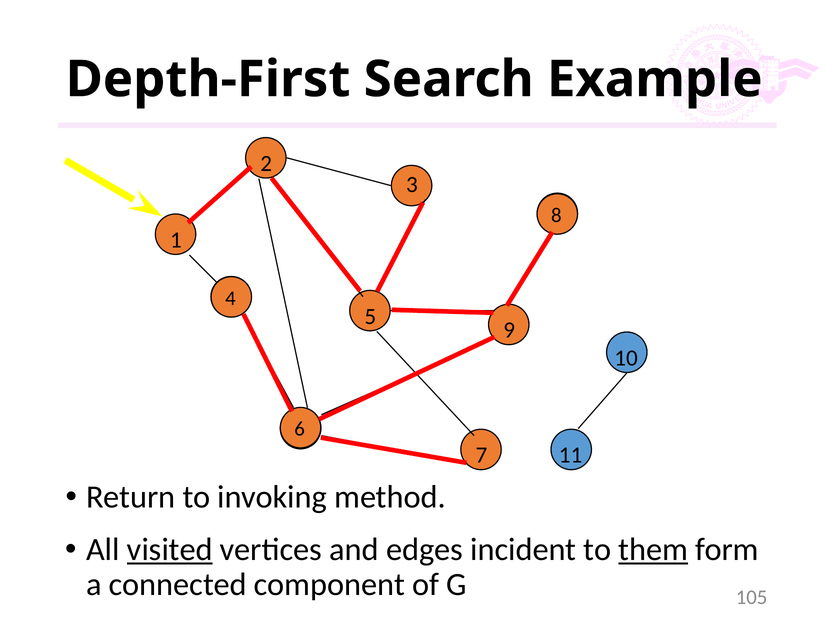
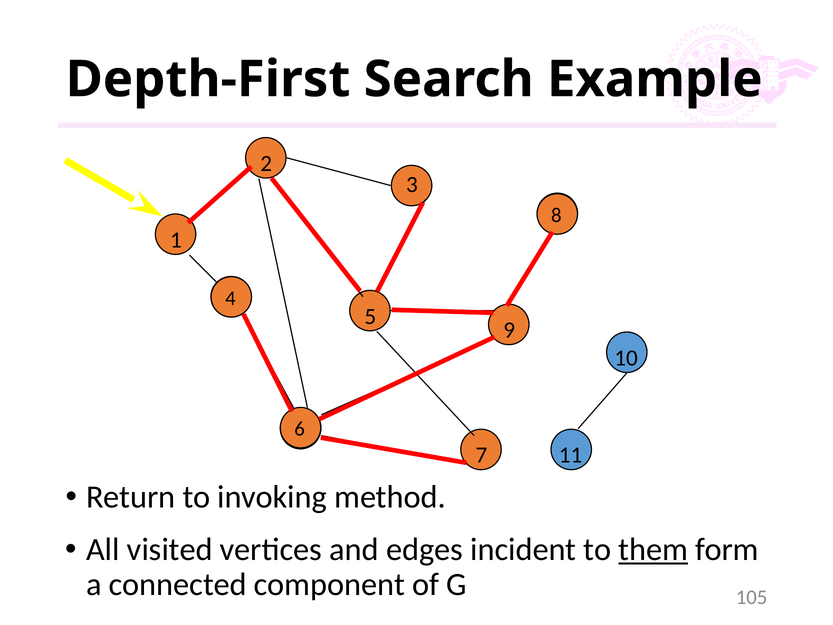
visited underline: present -> none
